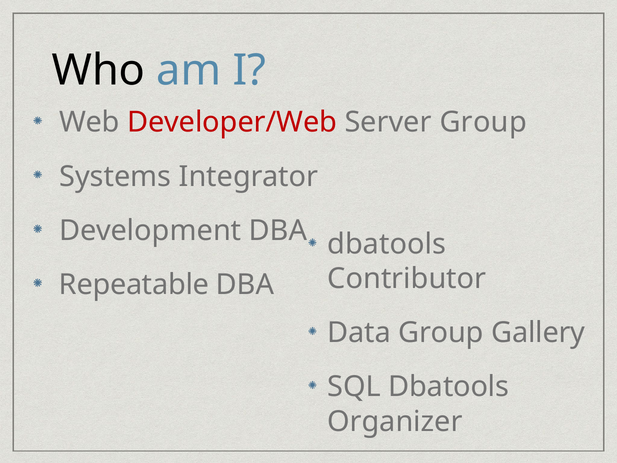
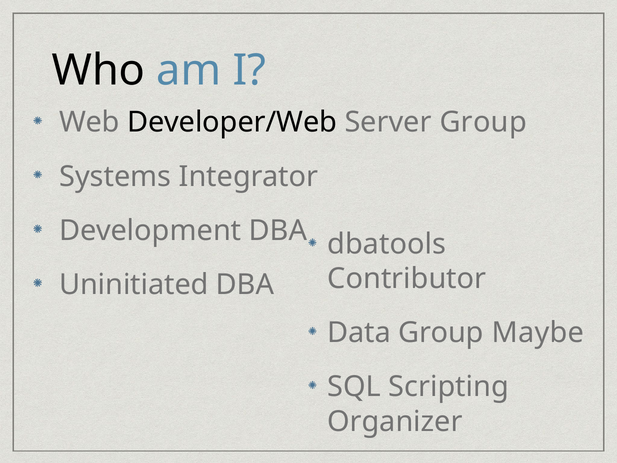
Developer/Web colour: red -> black
Repeatable: Repeatable -> Uninitiated
Gallery: Gallery -> Maybe
SQL Dbatools: Dbatools -> Scripting
